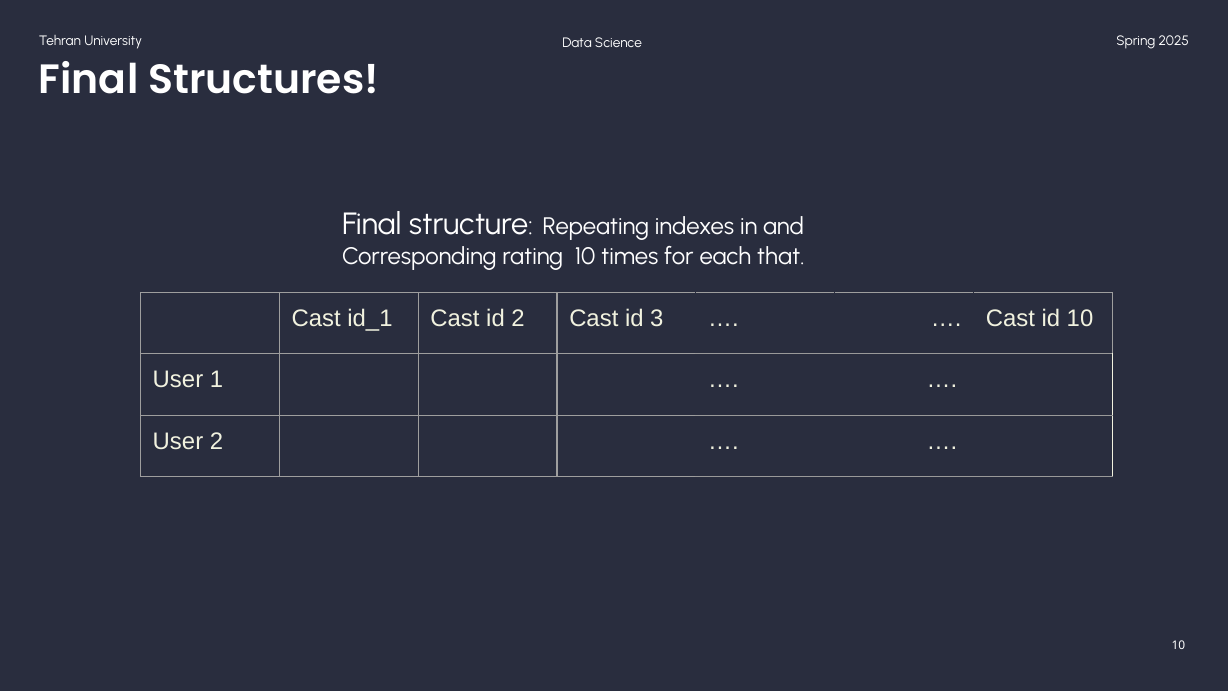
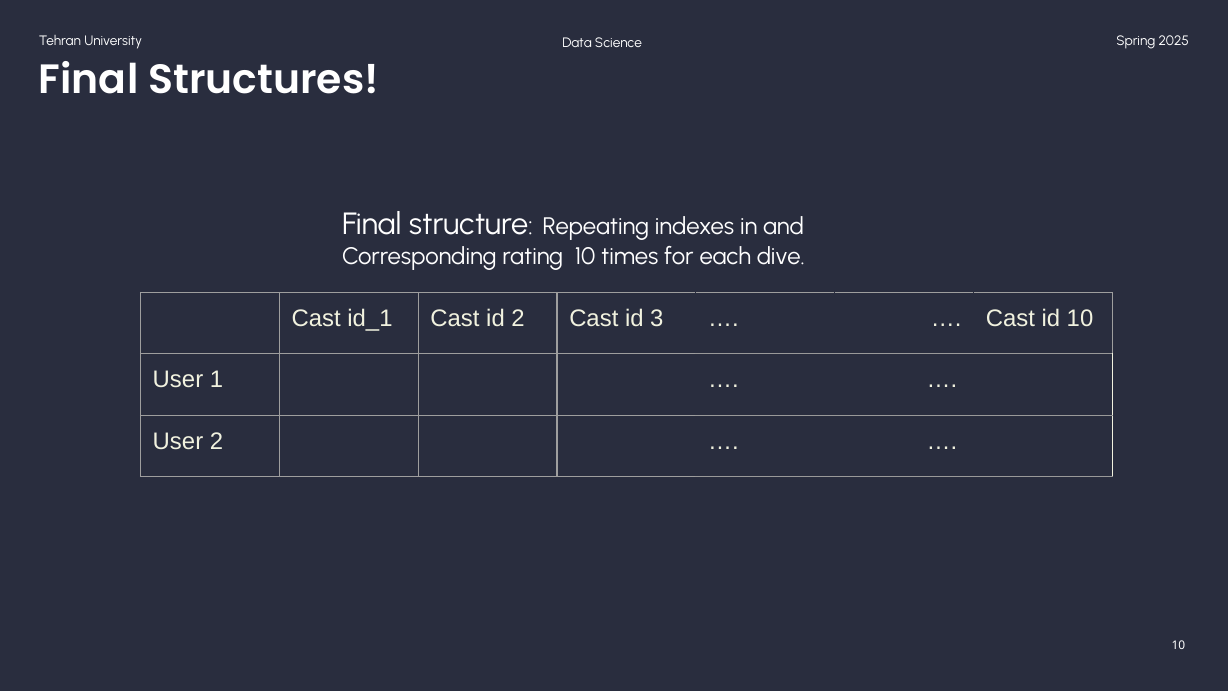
that: that -> dive
